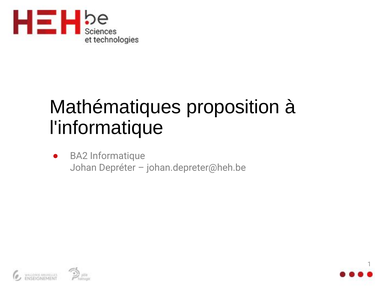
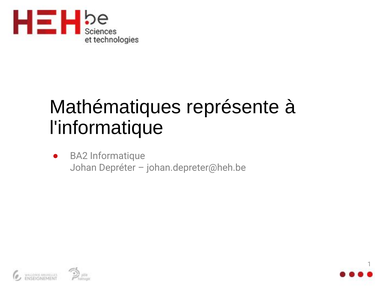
proposition: proposition -> représente
